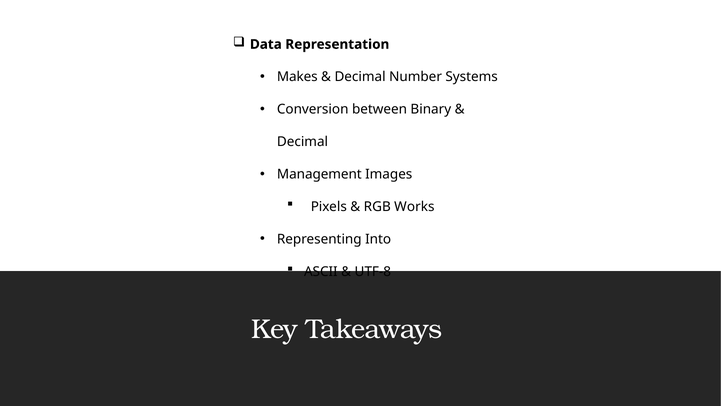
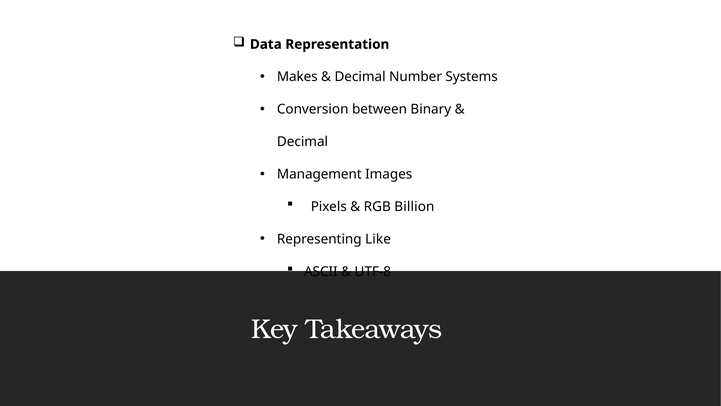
Works: Works -> Billion
Into: Into -> Like
